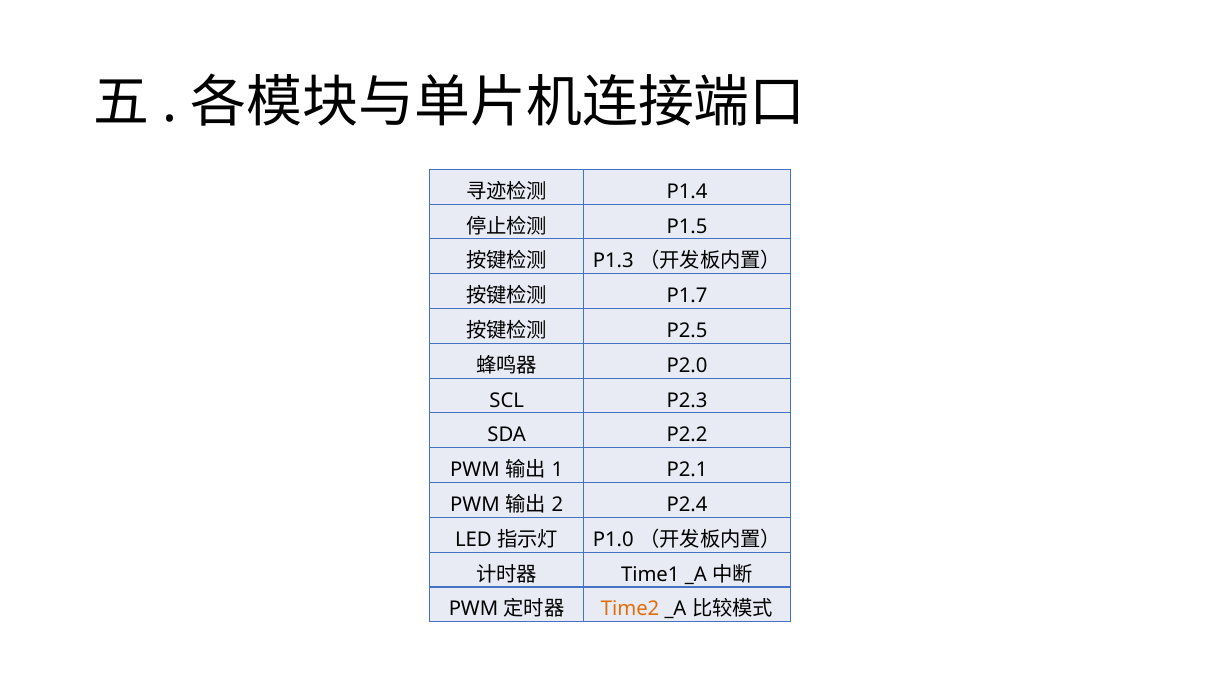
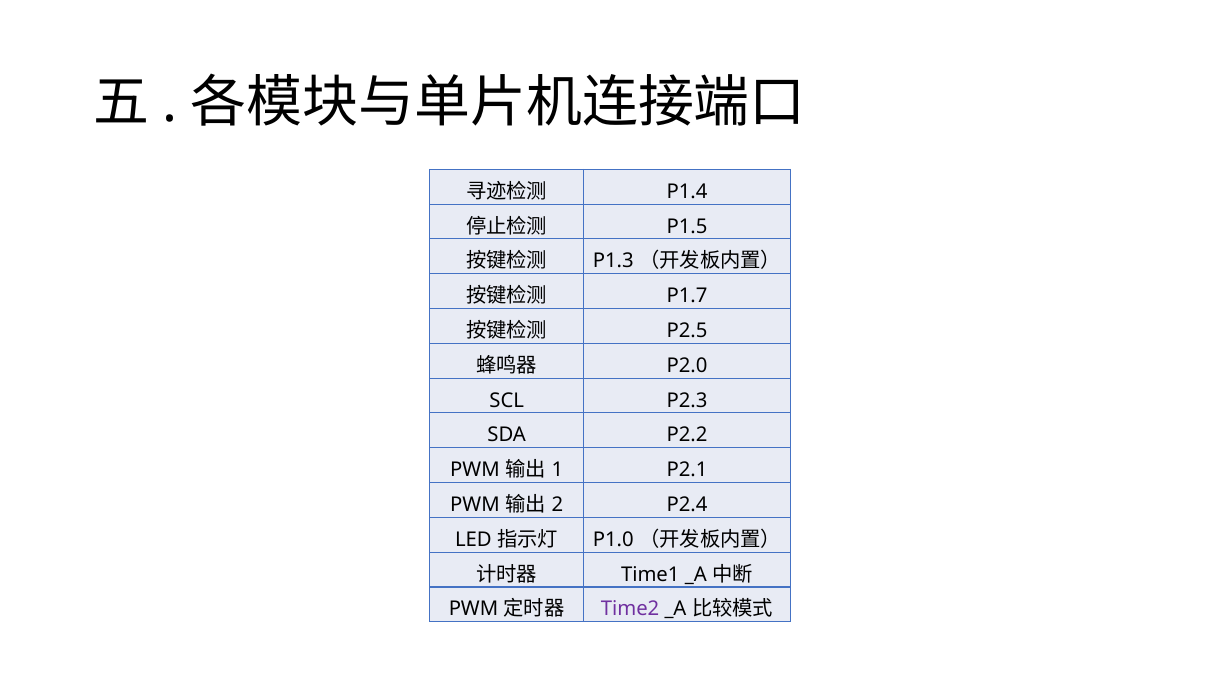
Time2 colour: orange -> purple
